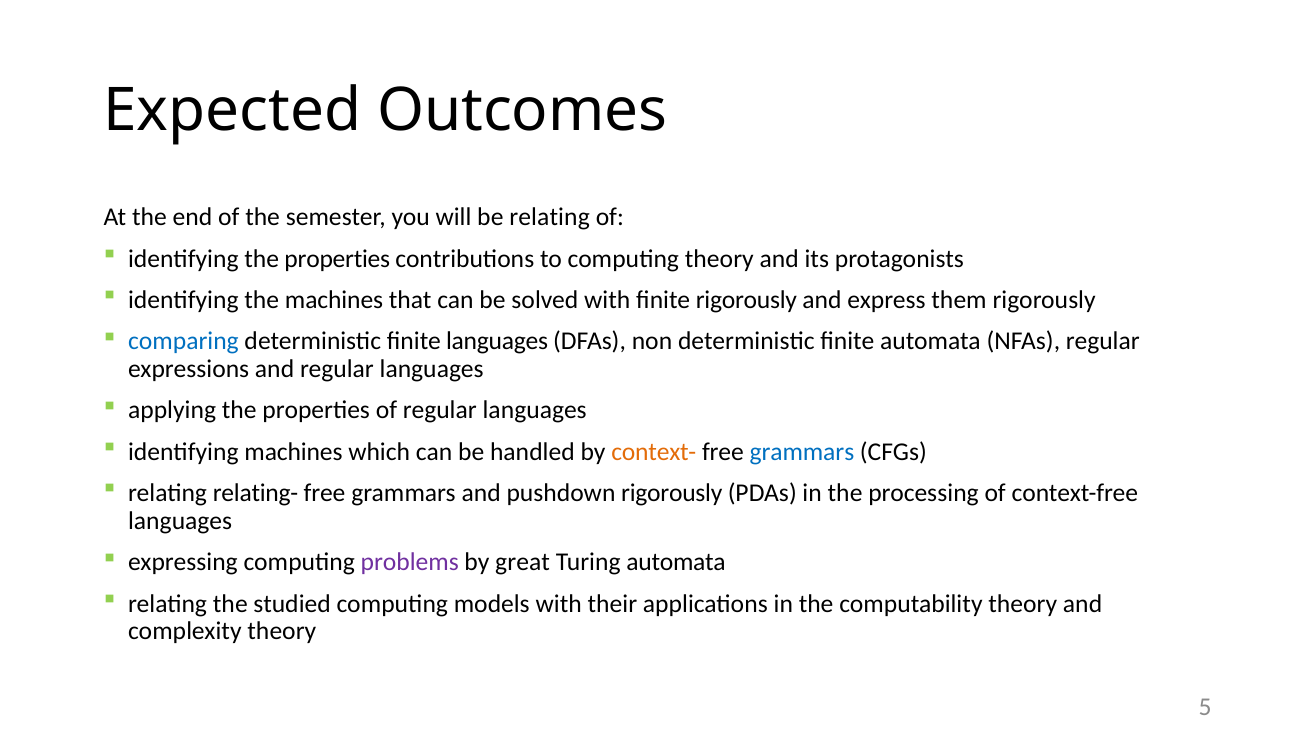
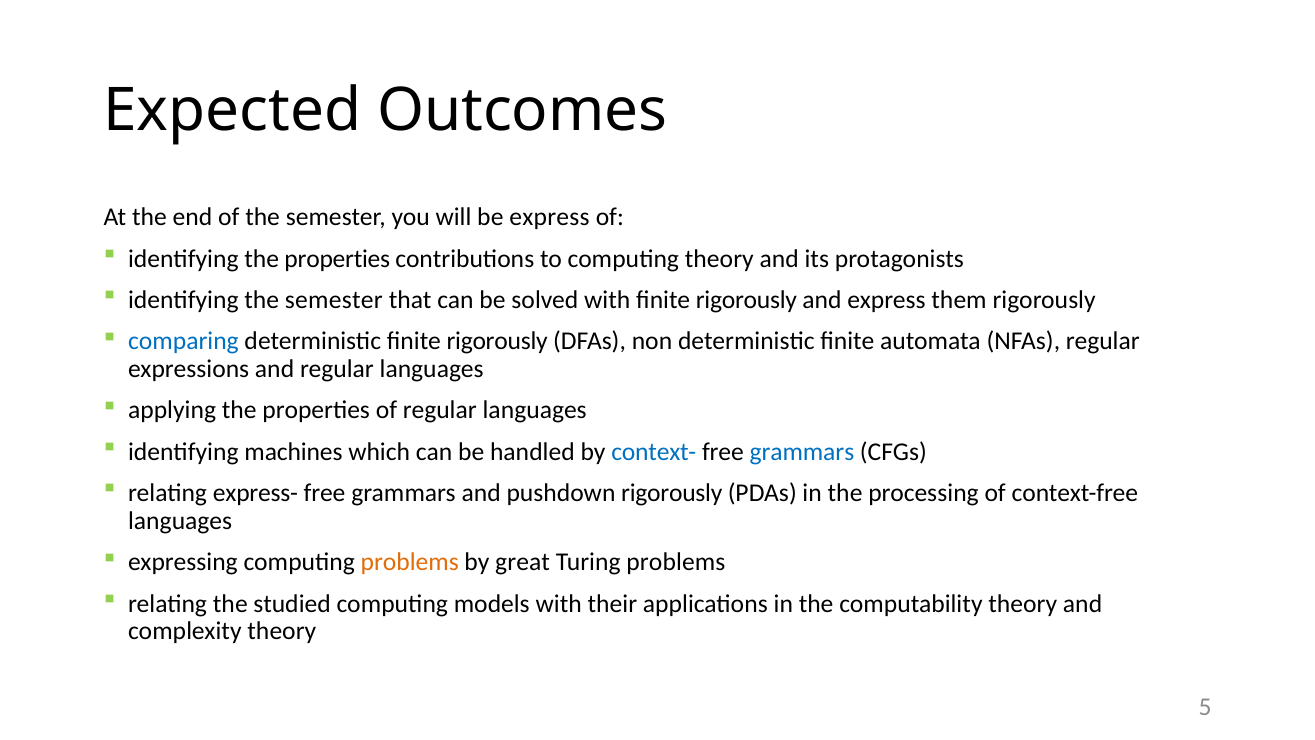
be relating: relating -> express
identifying the machines: machines -> semester
deterministic finite languages: languages -> rigorously
context- colour: orange -> blue
relating-: relating- -> express-
problems at (410, 562) colour: purple -> orange
Turing automata: automata -> problems
